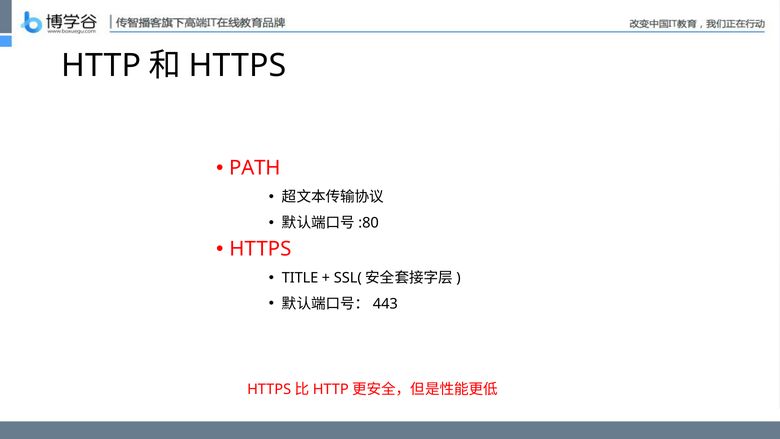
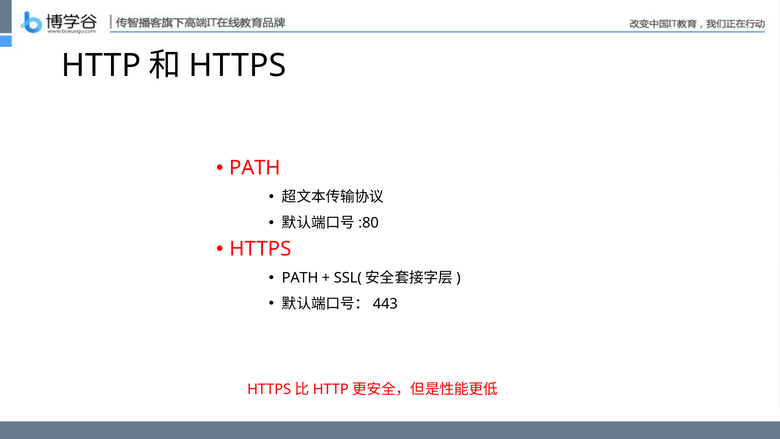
TITLE at (300, 278): TITLE -> PATH
